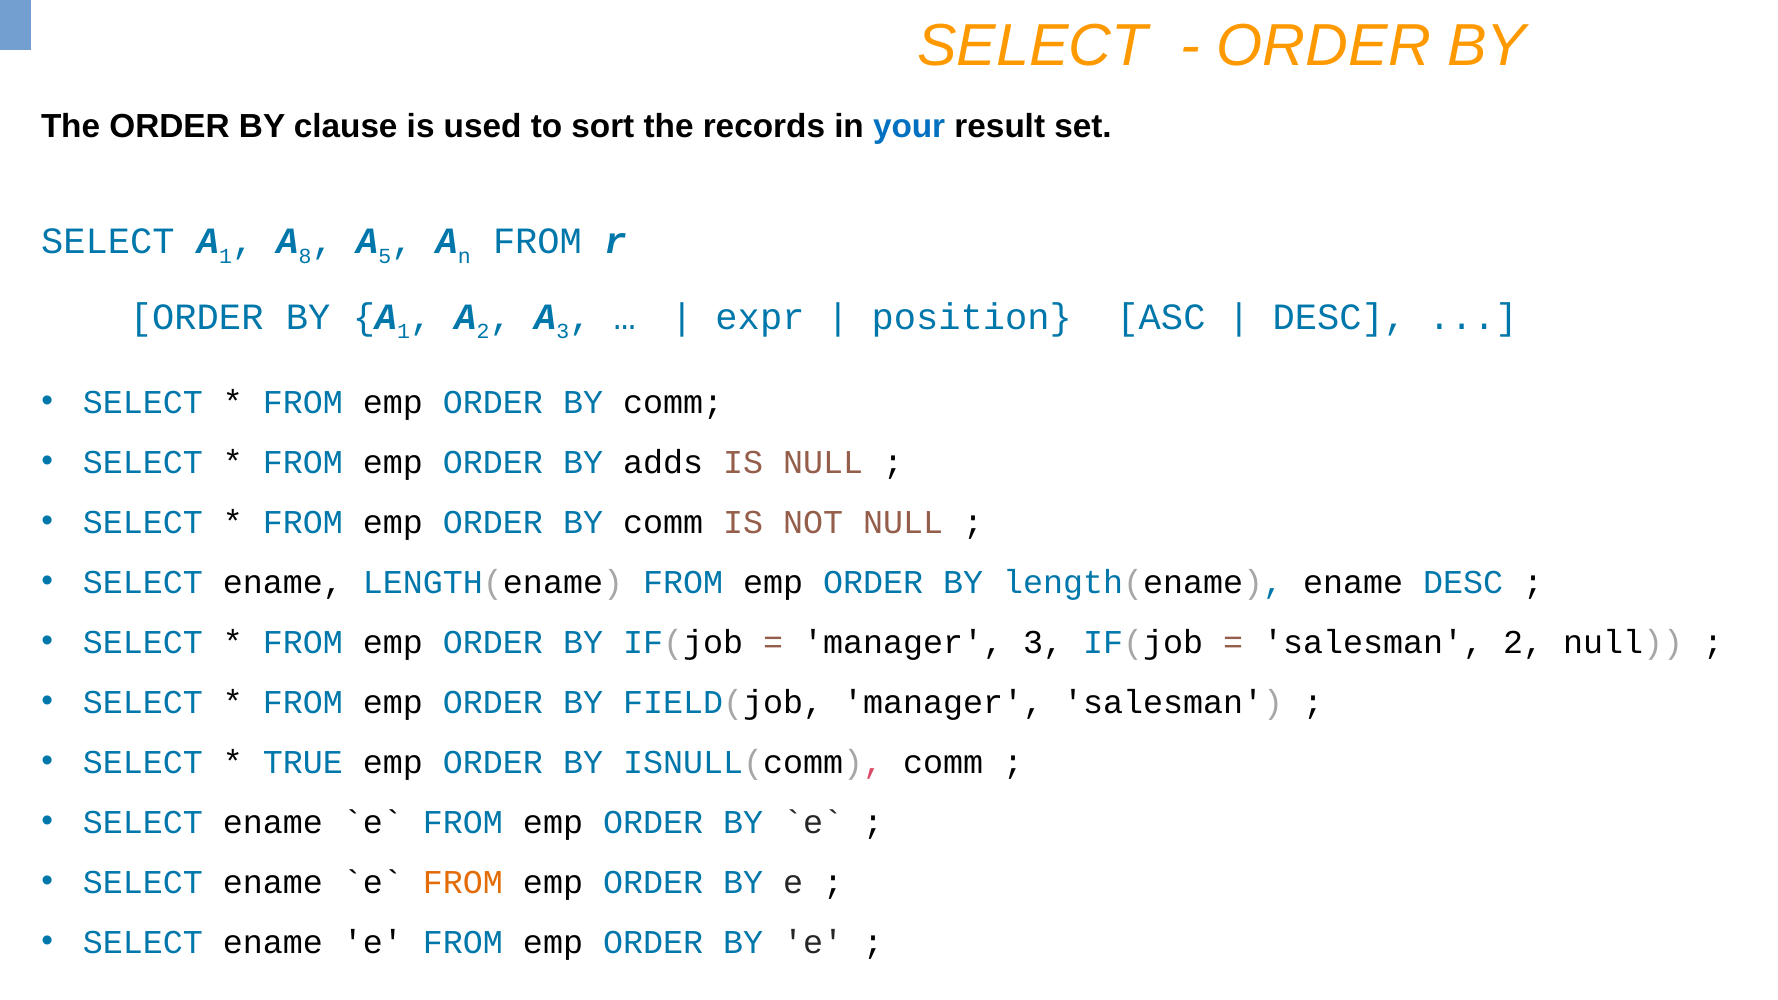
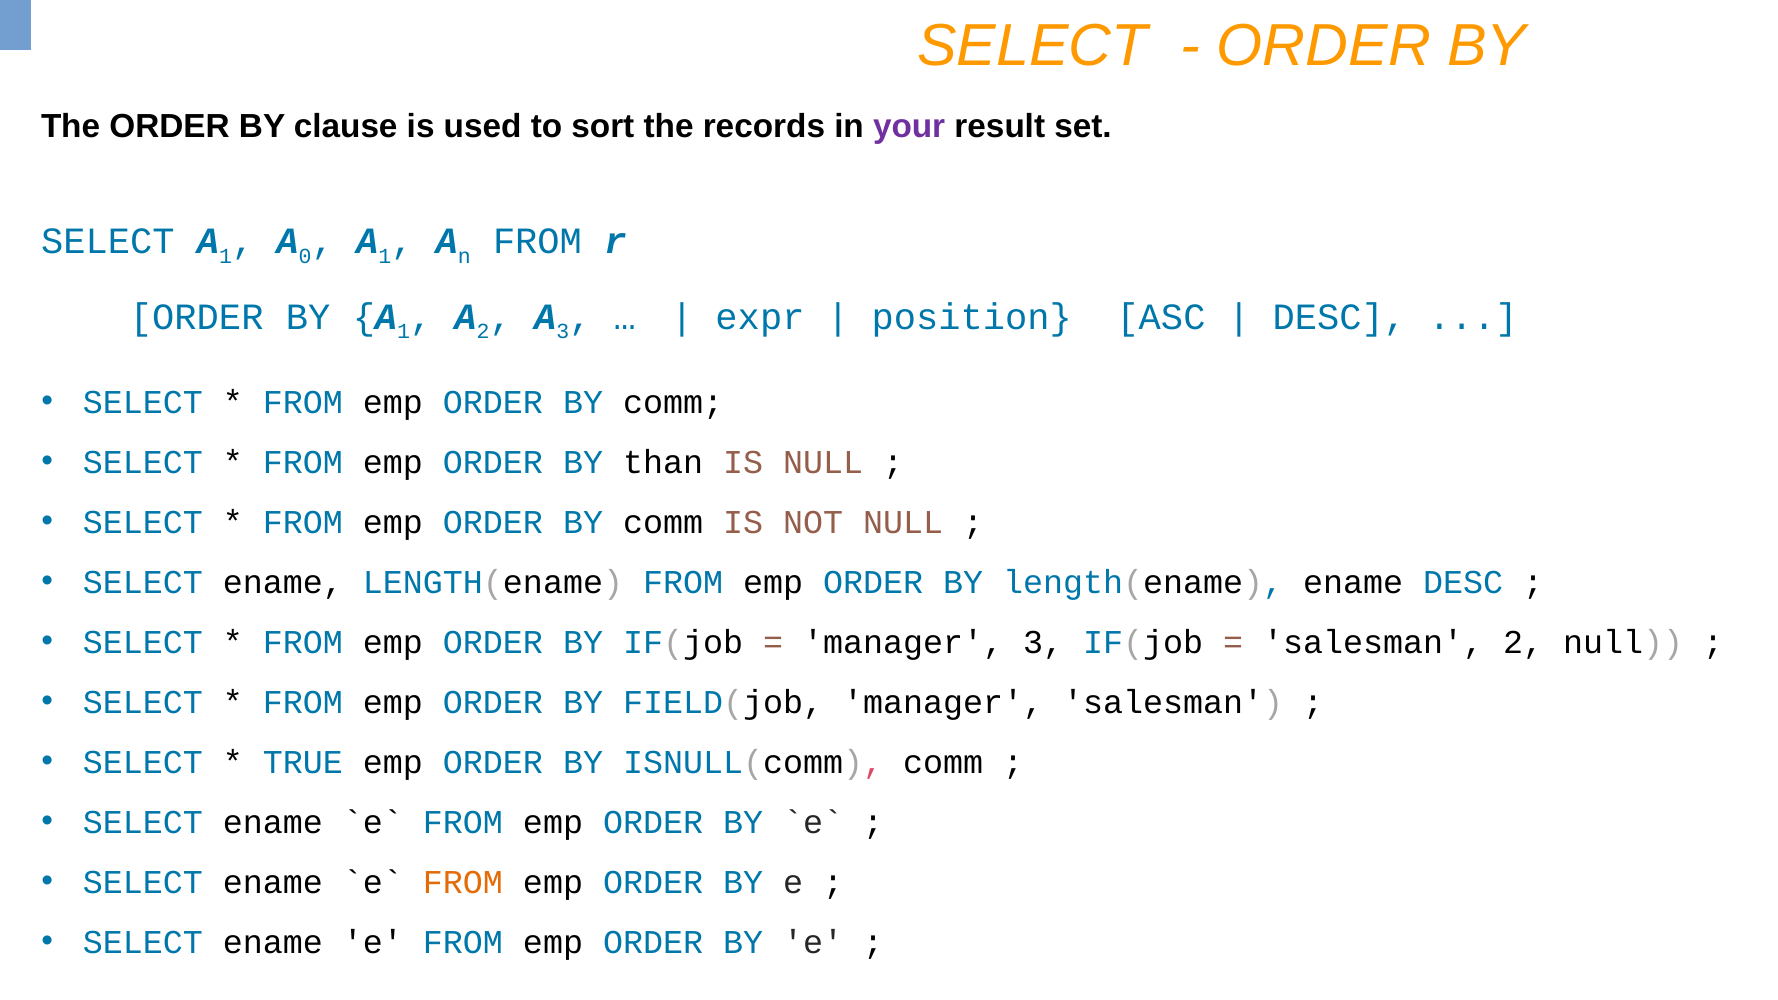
your colour: blue -> purple
8: 8 -> 0
5 at (385, 256): 5 -> 1
adds: adds -> than
